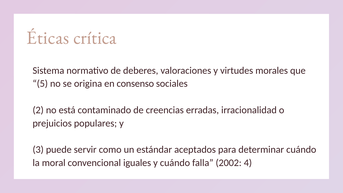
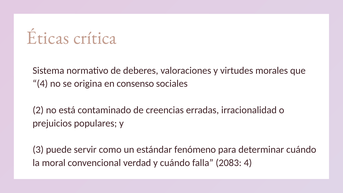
5 at (40, 84): 5 -> 4
aceptados: aceptados -> fenómeno
iguales: iguales -> verdad
2002: 2002 -> 2083
